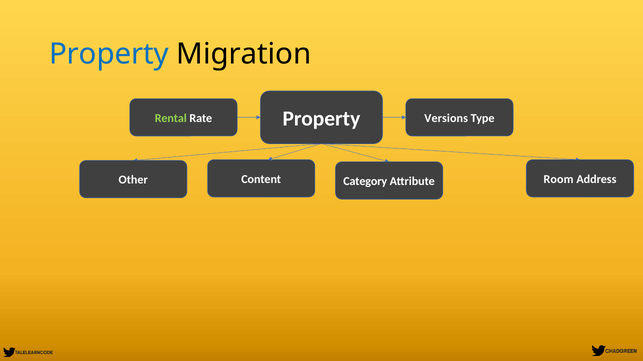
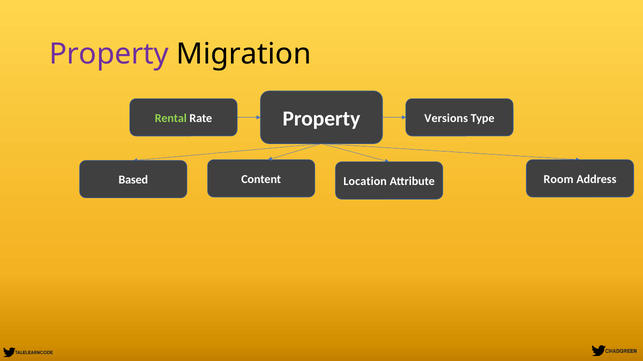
Property at (109, 54) colour: blue -> purple
Other: Other -> Based
Category: Category -> Location
